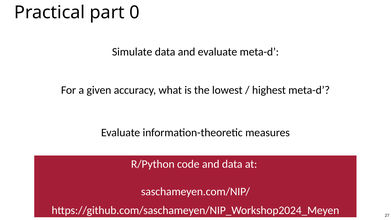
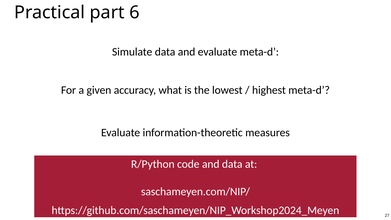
0: 0 -> 6
